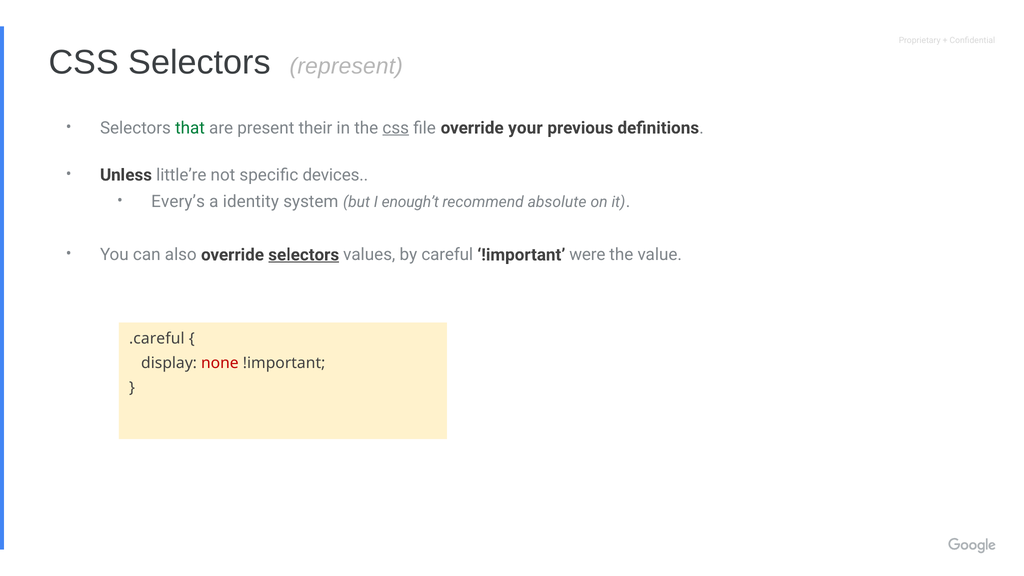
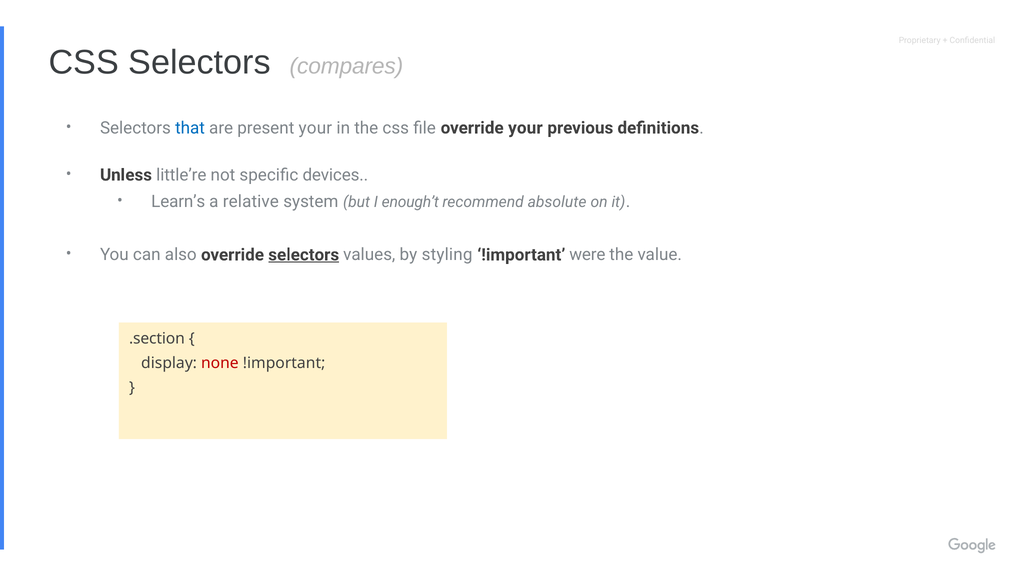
represent: represent -> compares
that colour: green -> blue
present their: their -> your
css at (396, 128) underline: present -> none
Every’s: Every’s -> Learn’s
identity: identity -> relative
careful: careful -> styling
.careful: .careful -> .section
